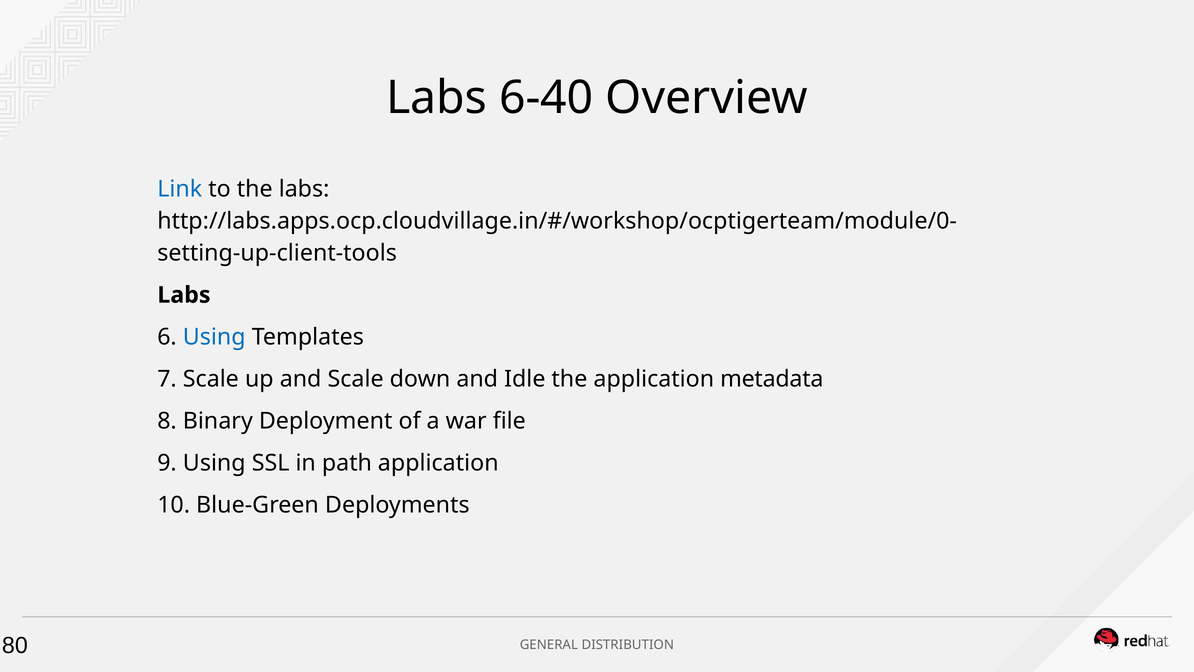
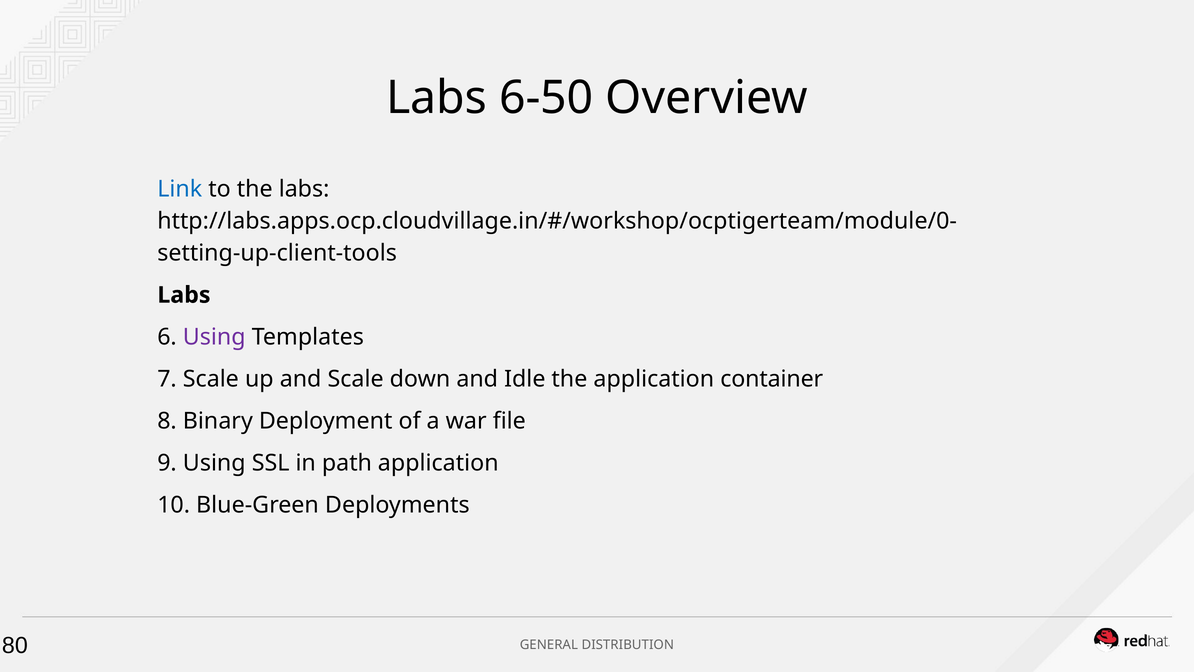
6-40: 6-40 -> 6-50
Using at (214, 337) colour: blue -> purple
metadata: metadata -> container
